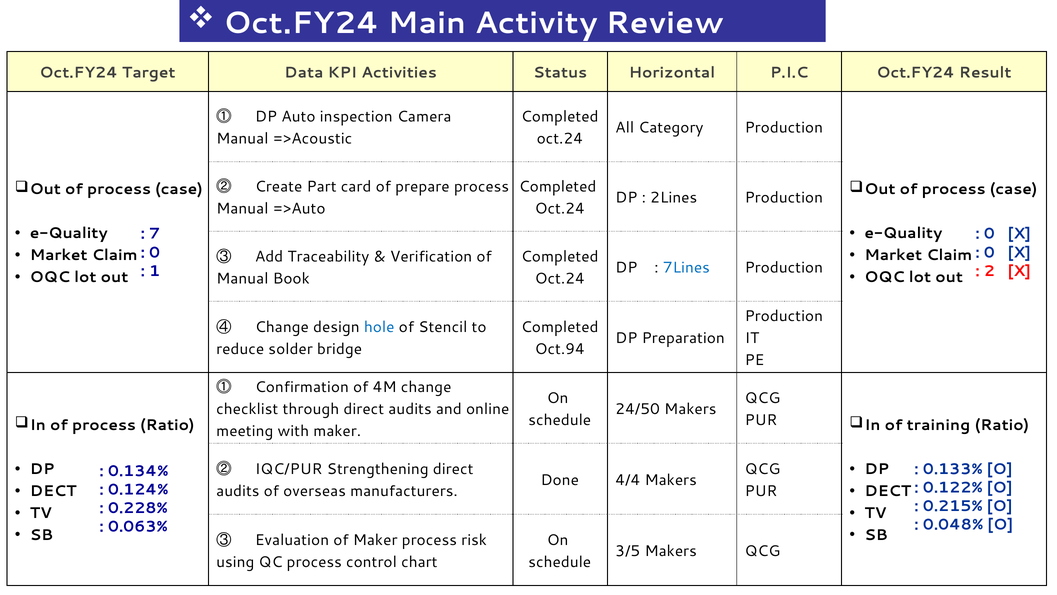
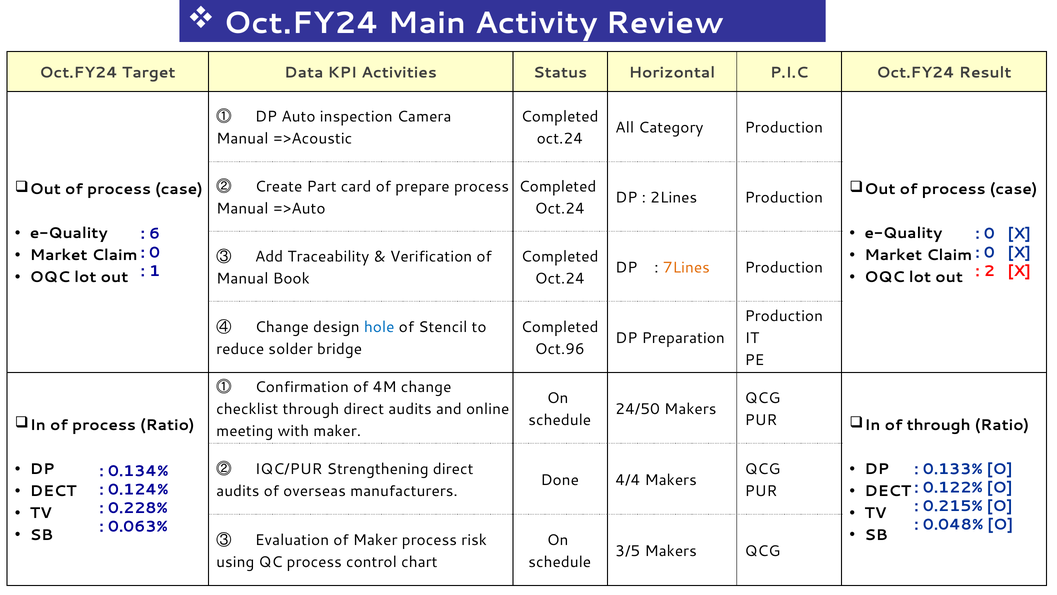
7: 7 -> 6
7Lines colour: blue -> orange
Oct.94: Oct.94 -> Oct.96
of training: training -> through
